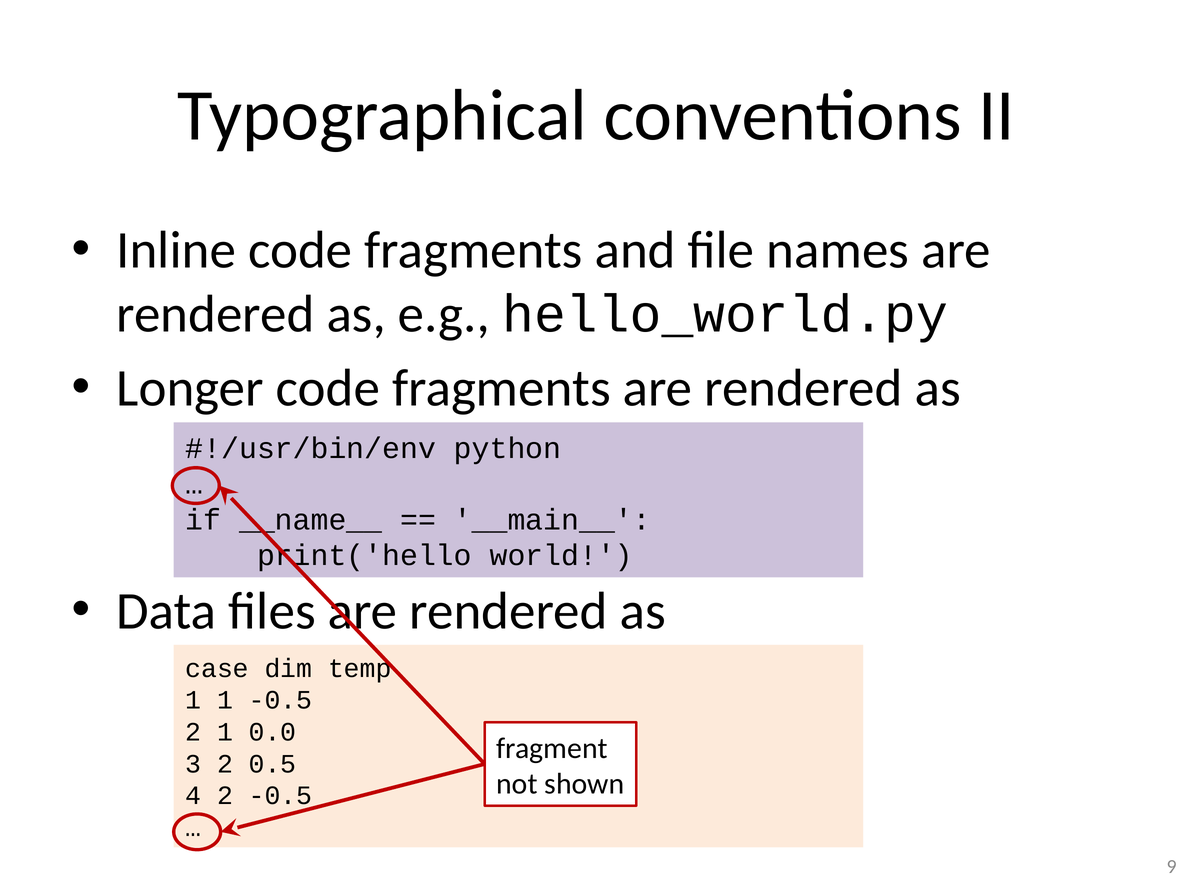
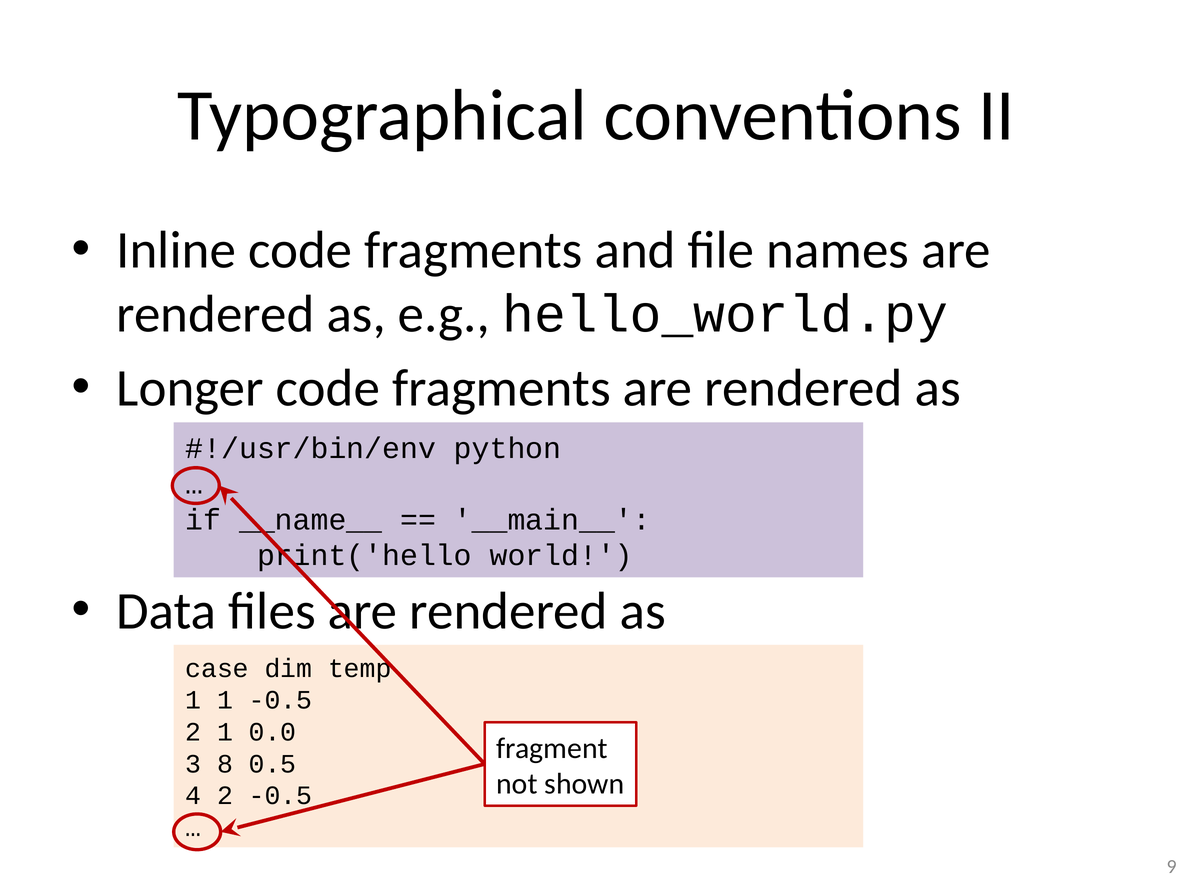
3 2: 2 -> 8
